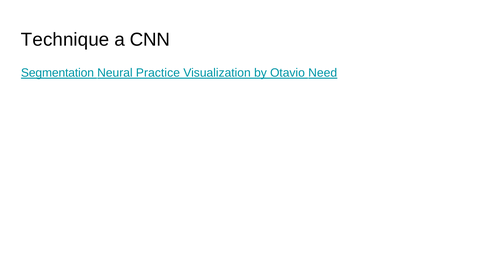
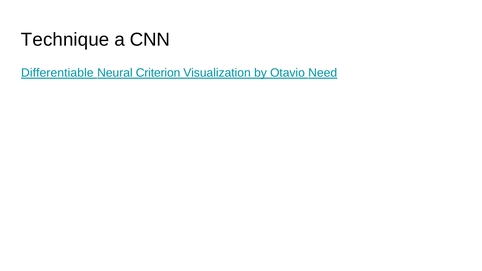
Segmentation: Segmentation -> Differentiable
Practice: Practice -> Criterion
